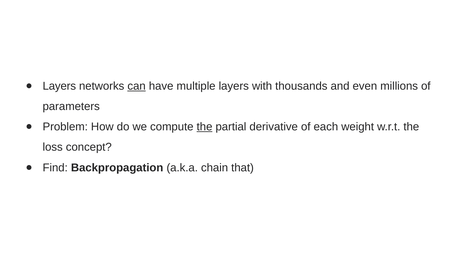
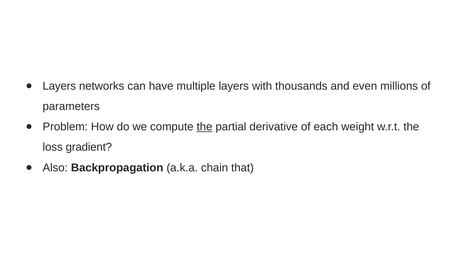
can underline: present -> none
concept: concept -> gradient
Find: Find -> Also
